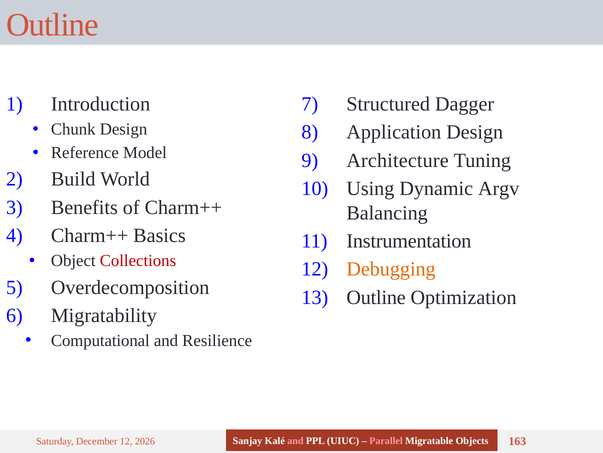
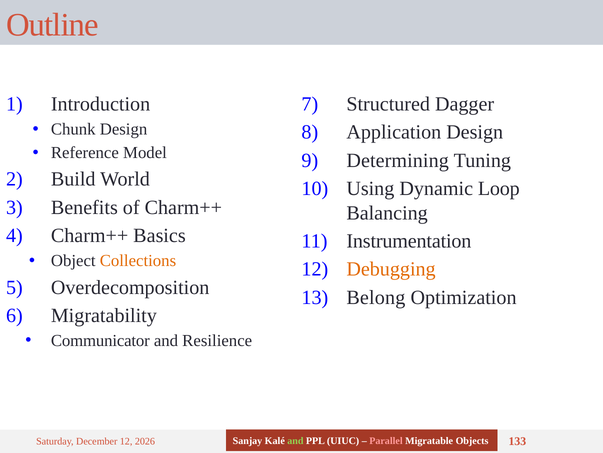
Architecture: Architecture -> Determining
Argv: Argv -> Loop
Collections colour: red -> orange
Outline at (376, 297): Outline -> Belong
Computational: Computational -> Communicator
and at (295, 440) colour: pink -> light green
163: 163 -> 133
